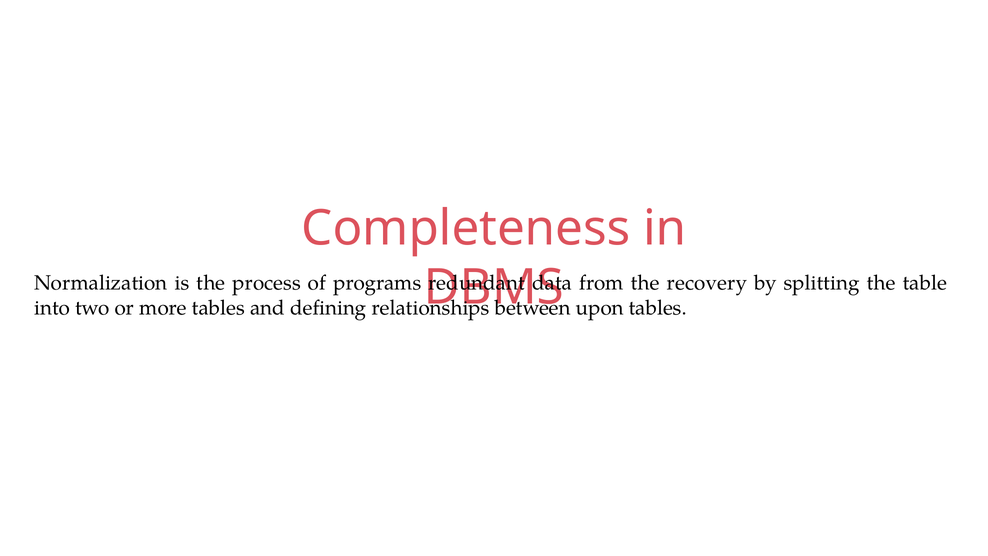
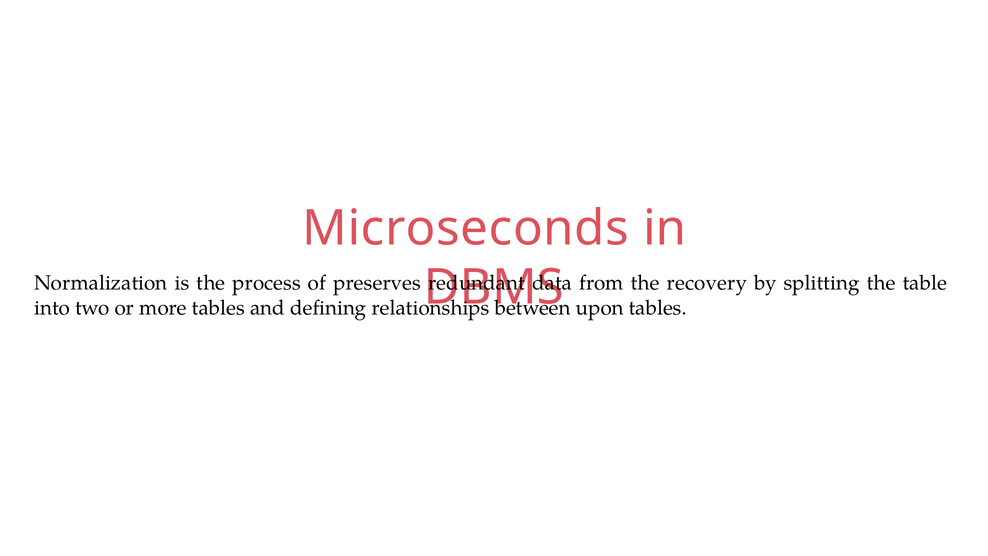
Completeness: Completeness -> Microseconds
programs: programs -> preserves
